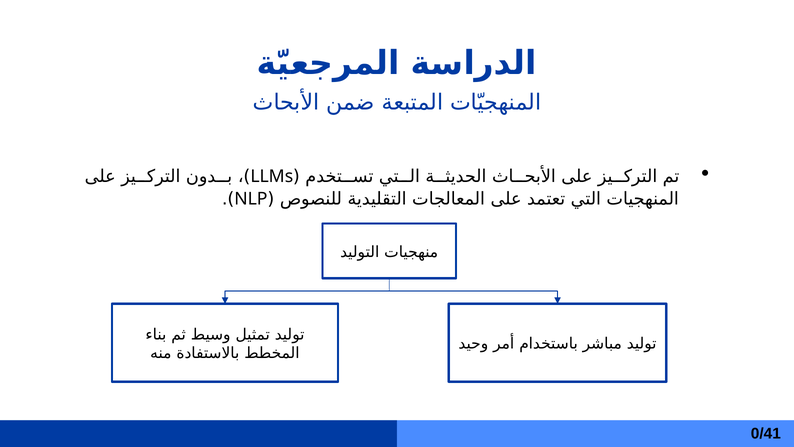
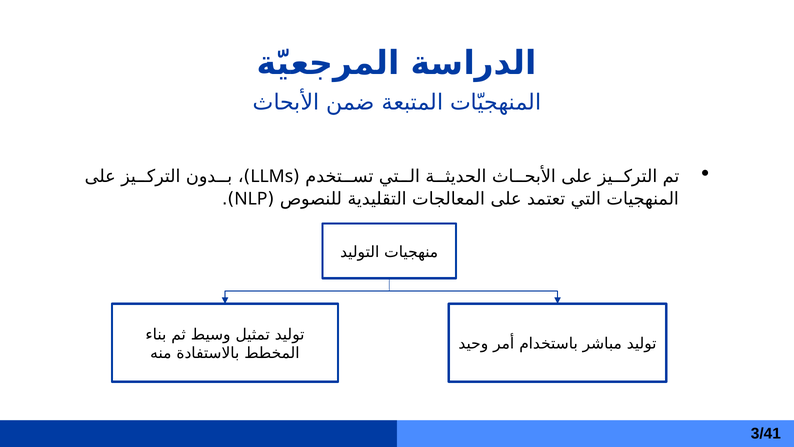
0/41: 0/41 -> 3/41
